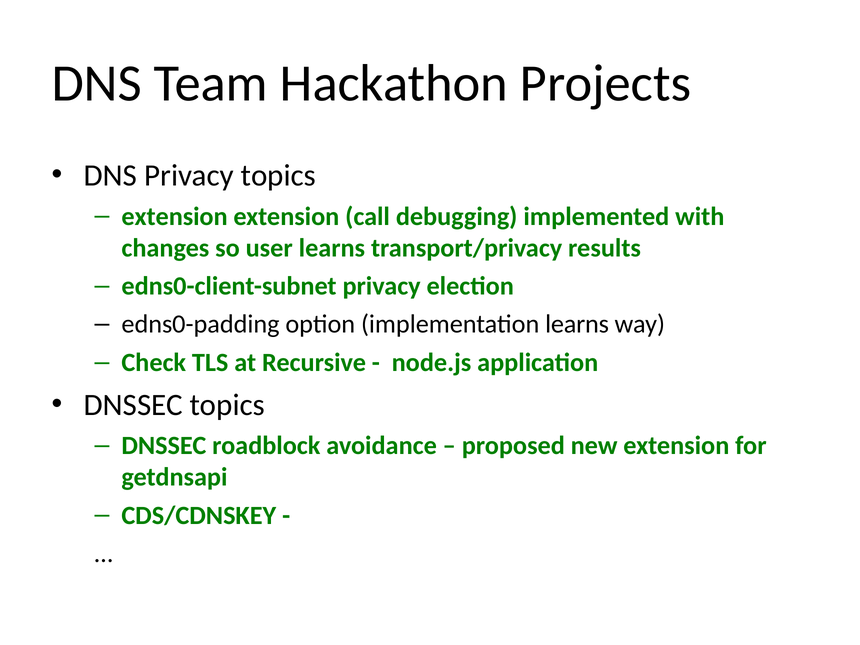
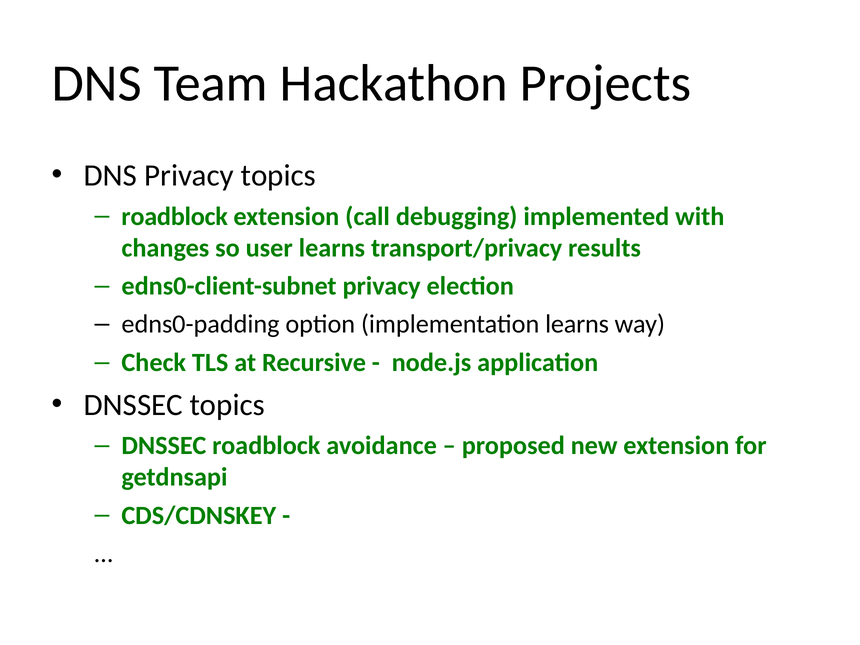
extension at (175, 216): extension -> roadblock
